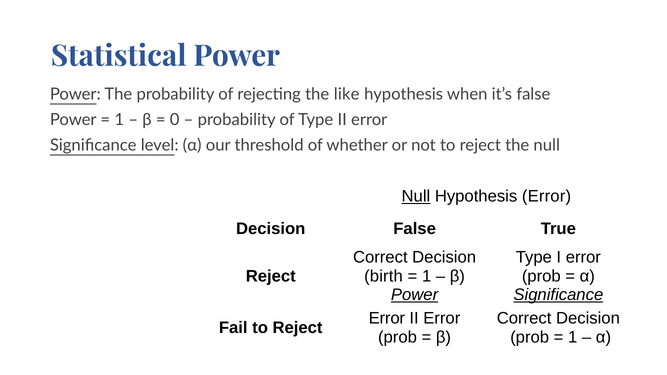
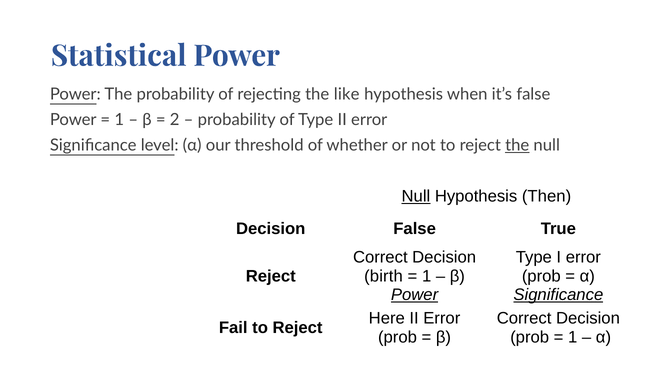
0: 0 -> 2
the at (517, 145) underline: none -> present
Hypothesis Error: Error -> Then
Error at (387, 319): Error -> Here
